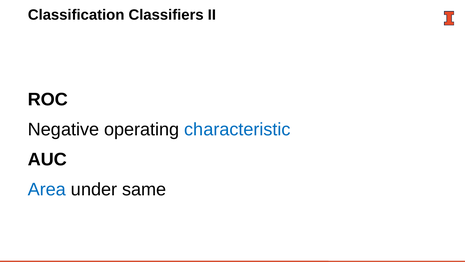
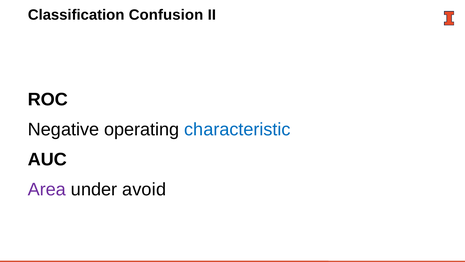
Classifiers: Classifiers -> Confusion
Area colour: blue -> purple
same: same -> avoid
